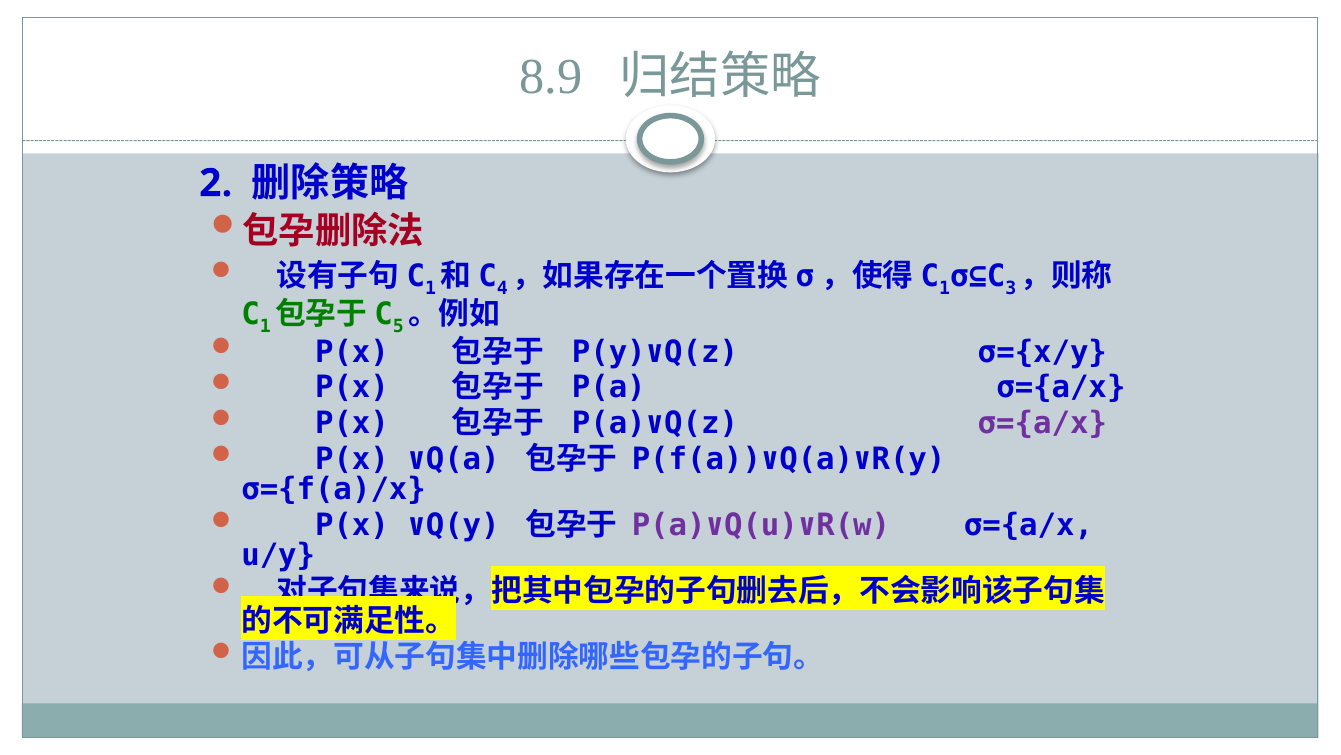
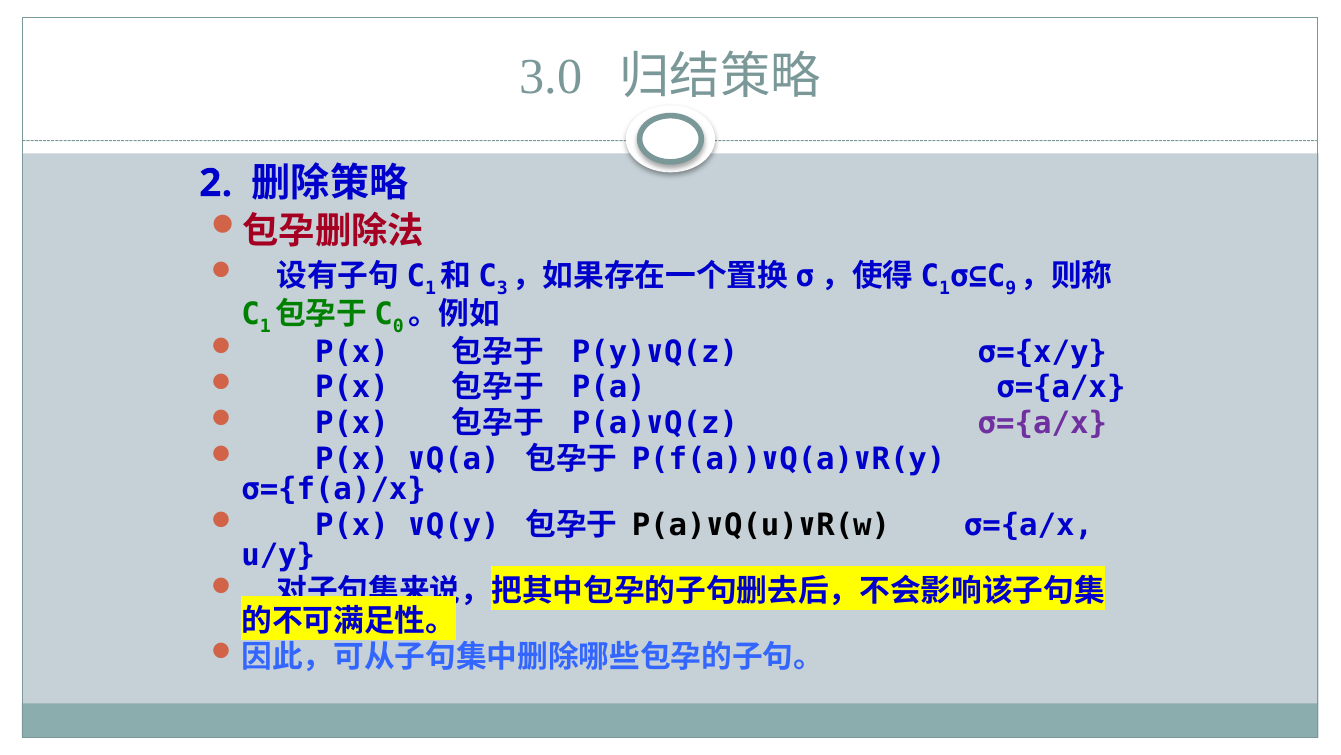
8.9: 8.9 -> 3.0
4: 4 -> 3
3: 3 -> 9
5: 5 -> 0
P(a)∨Q(u)∨R(w colour: purple -> black
